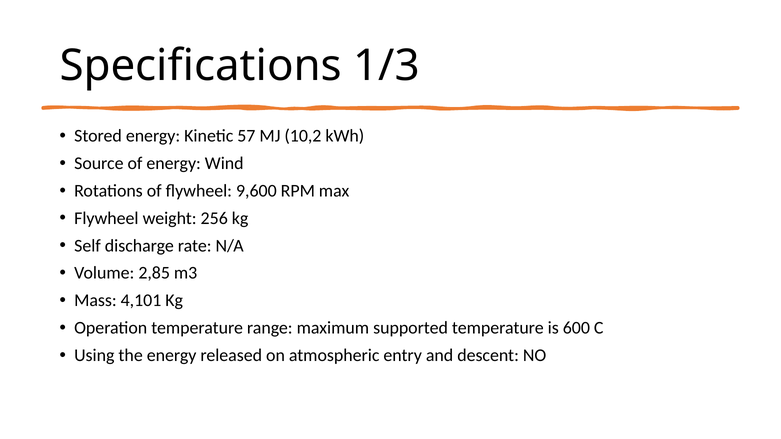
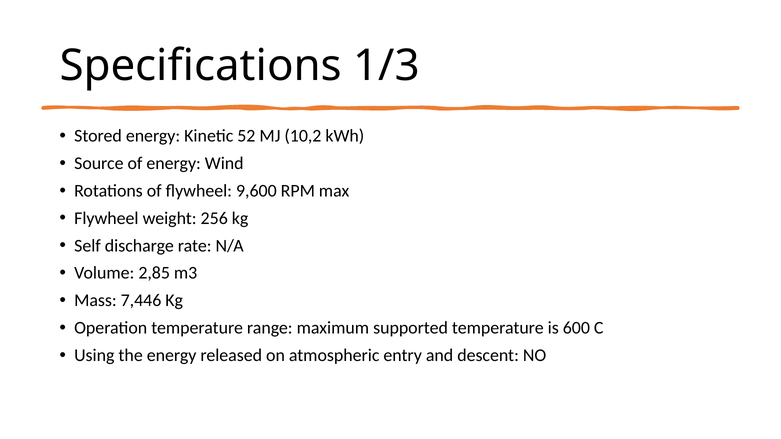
57: 57 -> 52
4,101: 4,101 -> 7,446
